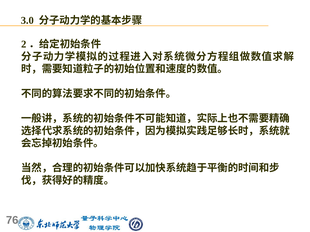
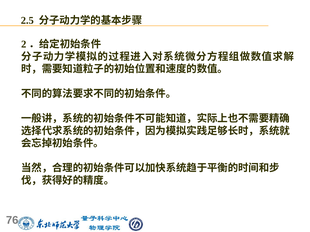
3.0: 3.0 -> 2.5
